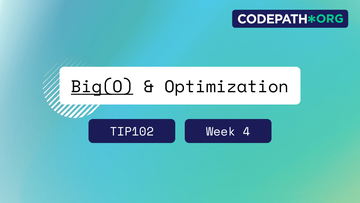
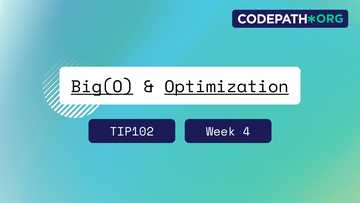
Optimization underline: none -> present
